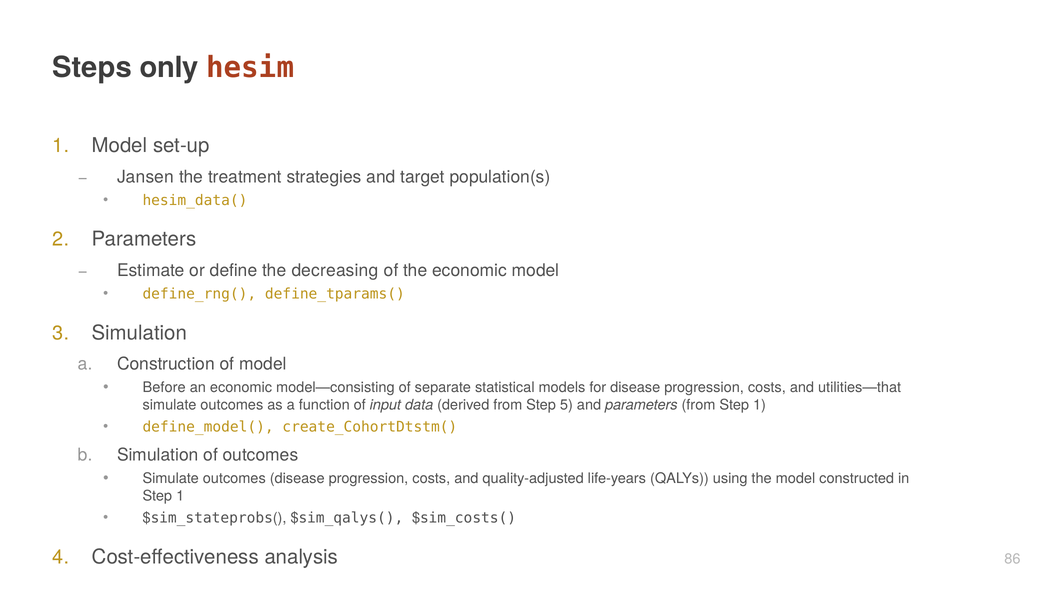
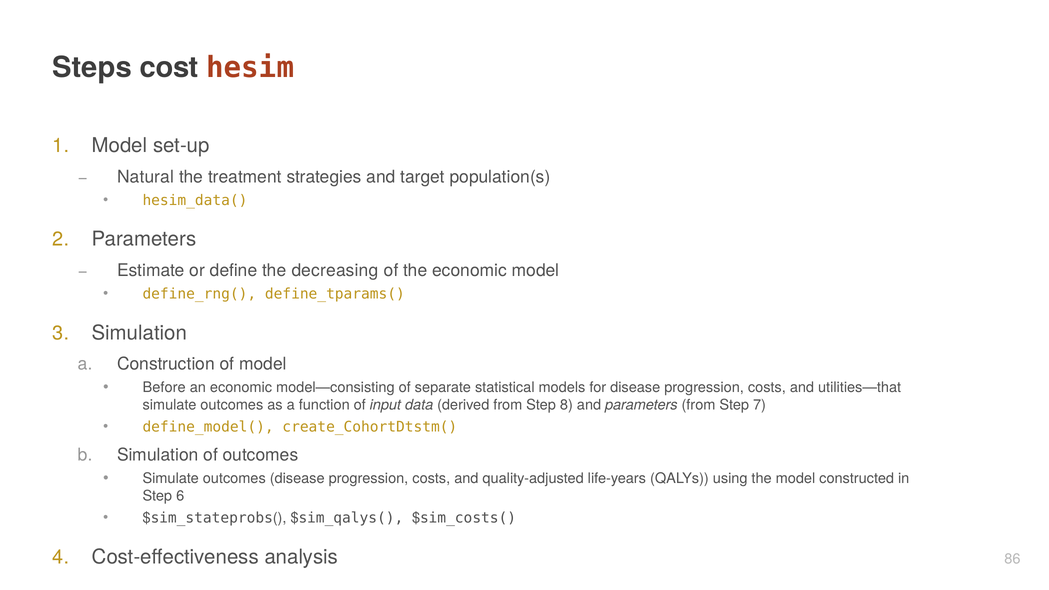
only: only -> cost
Jansen: Jansen -> Natural
5: 5 -> 8
from Step 1: 1 -> 7
1 at (180, 496): 1 -> 6
